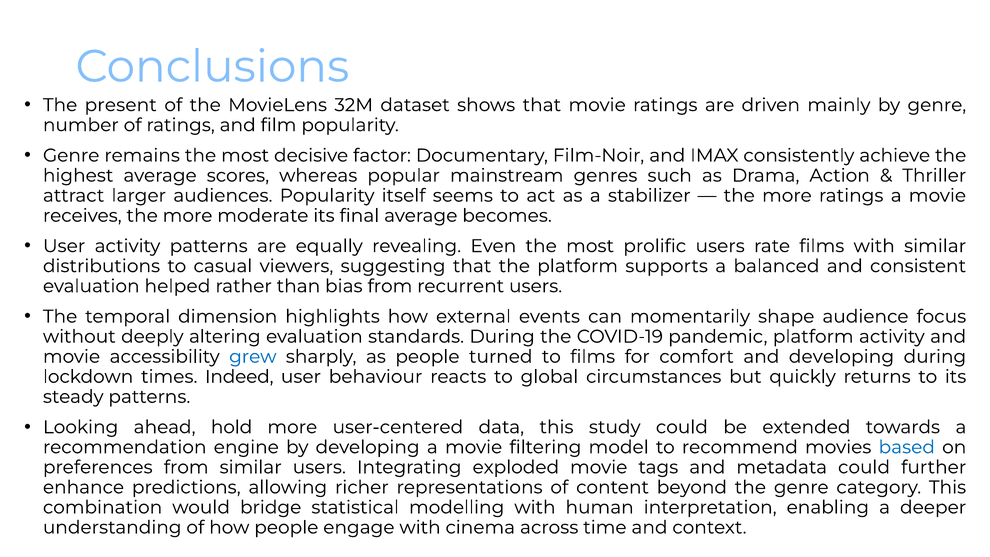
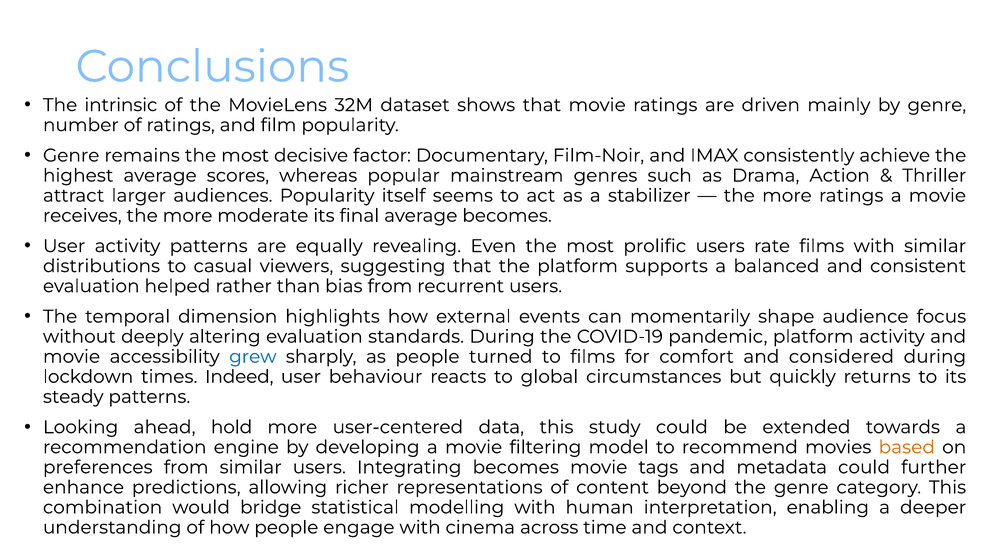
present: present -> intrinsic
and developing: developing -> considered
based colour: blue -> orange
Integrating exploded: exploded -> becomes
